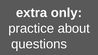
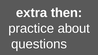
only: only -> then
